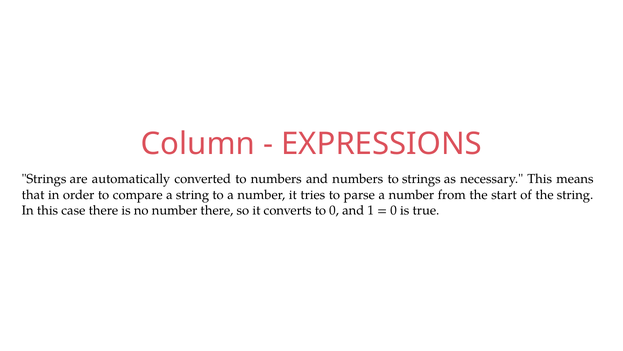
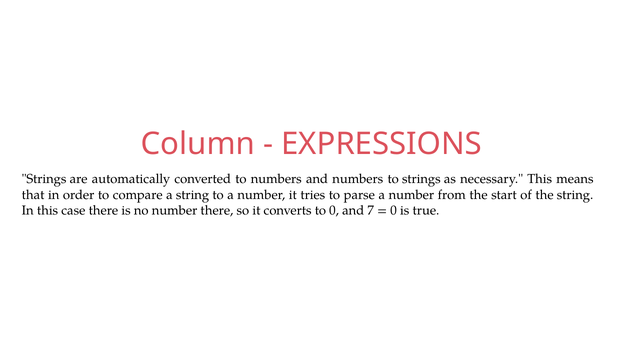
1: 1 -> 7
